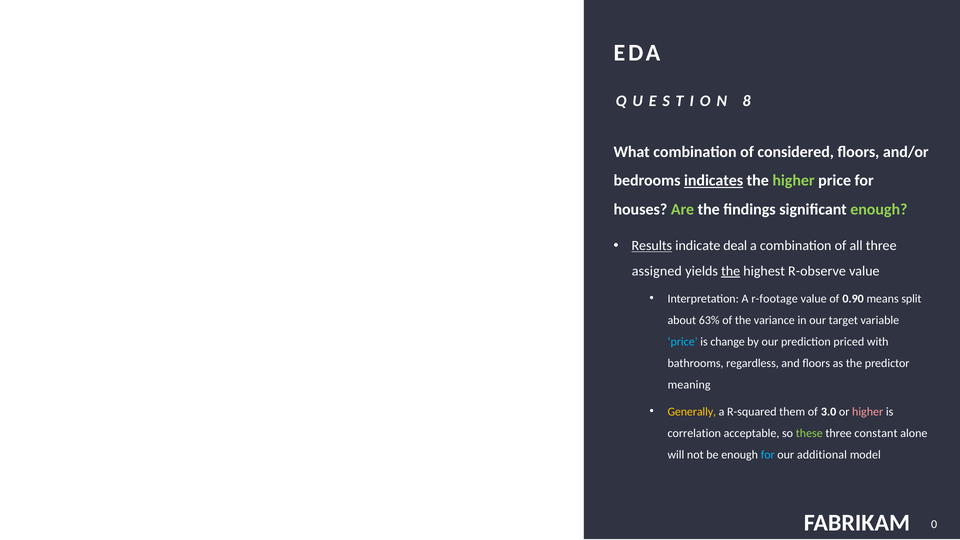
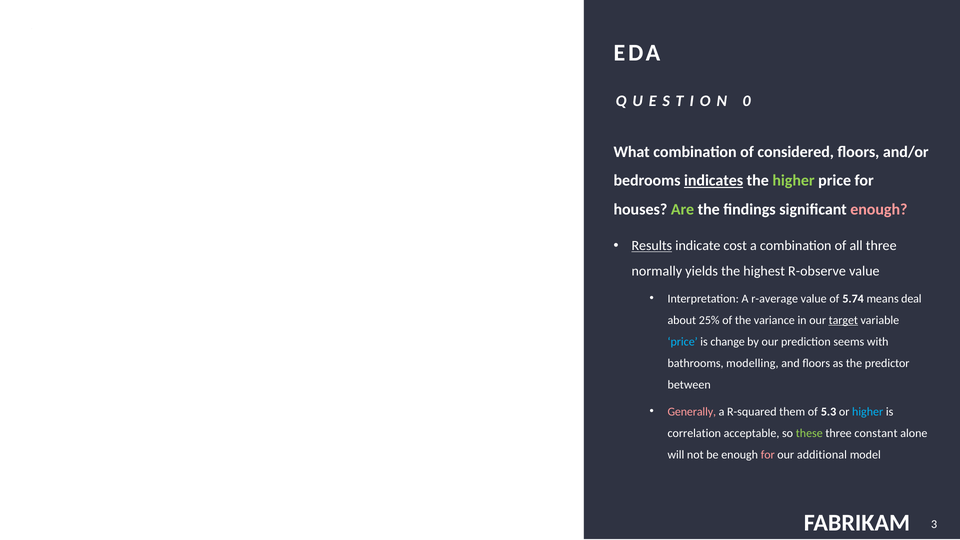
8: 8 -> 0
enough at (879, 209) colour: light green -> pink
deal: deal -> cost
assigned: assigned -> normally
the at (731, 271) underline: present -> none
r-footage: r-footage -> r-average
0.90: 0.90 -> 5.74
split: split -> deal
63%: 63% -> 25%
target underline: none -> present
priced: priced -> seems
regardless: regardless -> modelling
meaning: meaning -> between
Generally colour: yellow -> pink
3.0: 3.0 -> 5.3
higher at (868, 412) colour: pink -> light blue
for at (768, 455) colour: light blue -> pink
0: 0 -> 3
